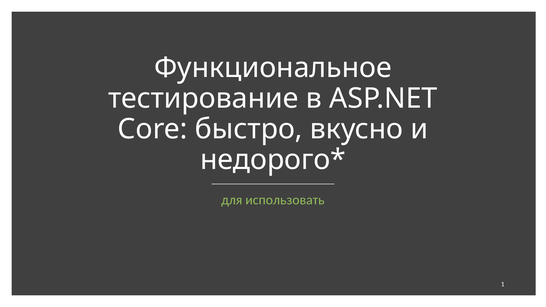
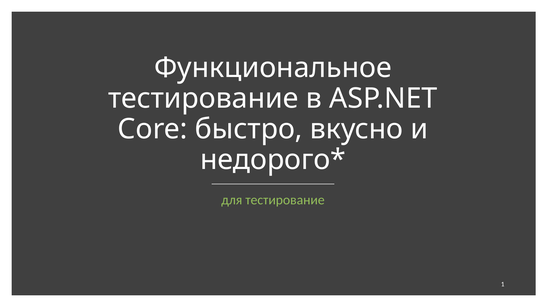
для использовать: использовать -> тестирование
